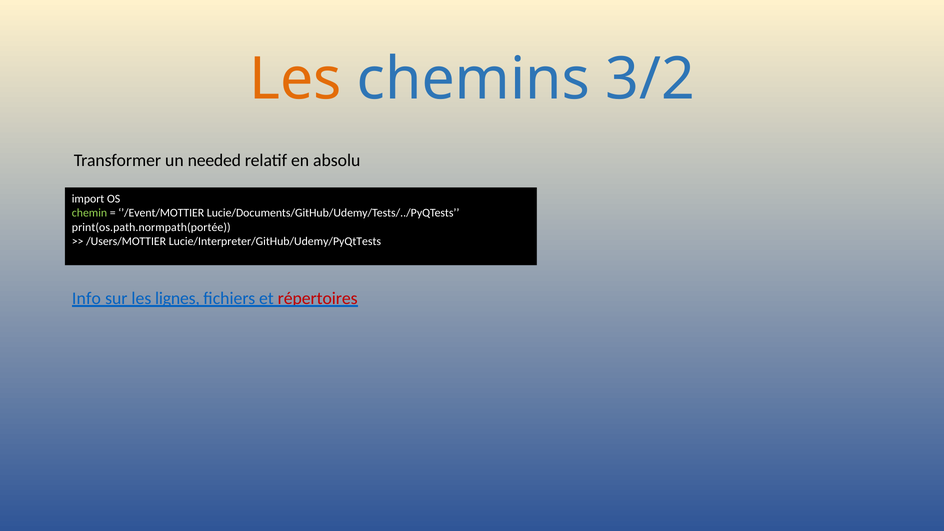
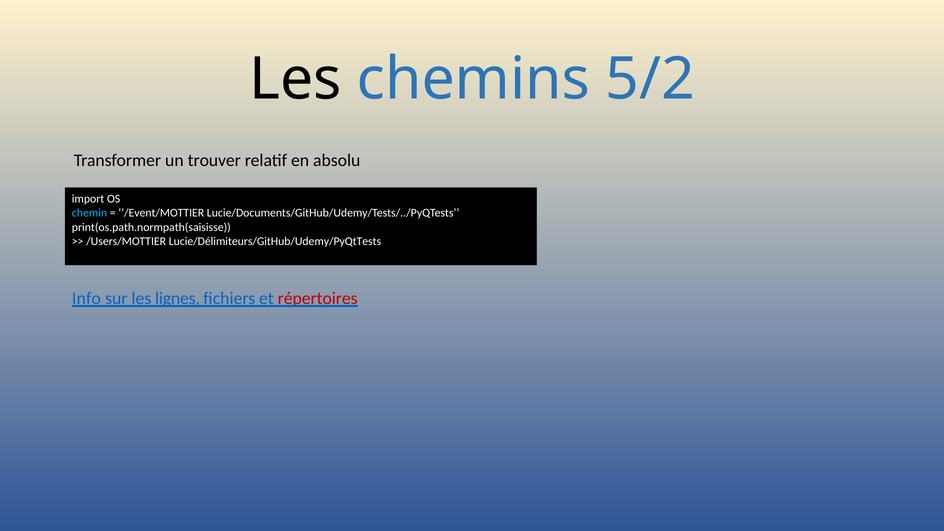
Les at (295, 79) colour: orange -> black
3/2: 3/2 -> 5/2
needed: needed -> trouver
chemin colour: light green -> light blue
print(os.path.normpath(portée: print(os.path.normpath(portée -> print(os.path.normpath(saisisse
Lucie/Interpreter/GitHub/Udemy/PyQtTests: Lucie/Interpreter/GitHub/Udemy/PyQtTests -> Lucie/Délimiteurs/GitHub/Udemy/PyQtTests
